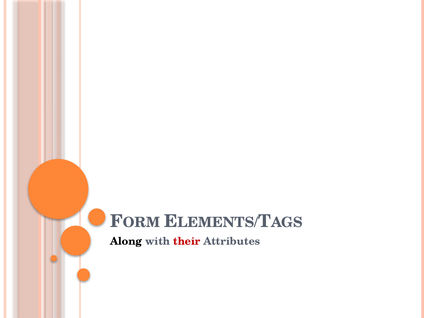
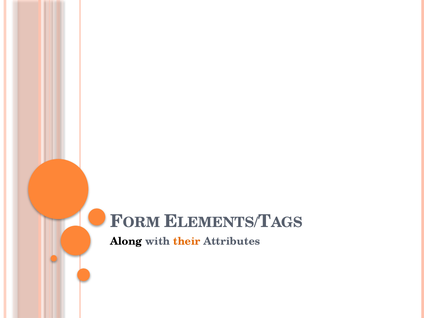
their colour: red -> orange
